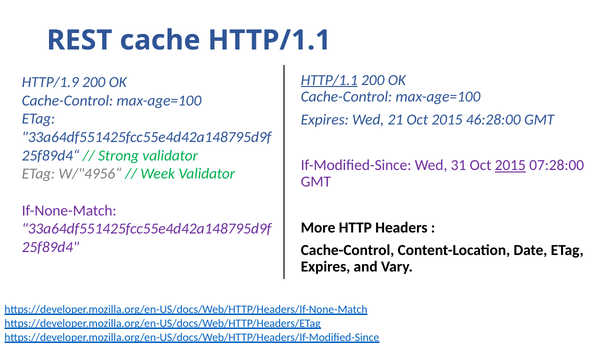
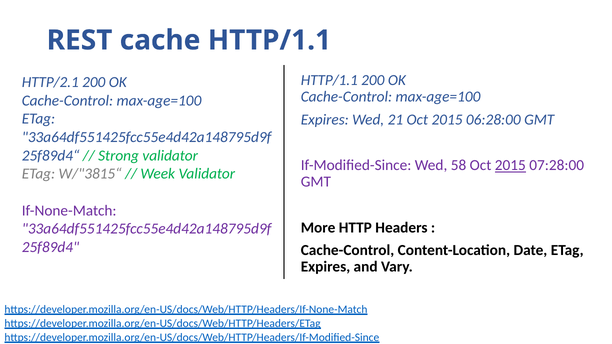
HTTP/1.1 at (329, 80) underline: present -> none
HTTP/1.9: HTTP/1.9 -> HTTP/2.1
46:28:00: 46:28:00 -> 06:28:00
31: 31 -> 58
W/"4956“: W/"4956“ -> W/"3815“
